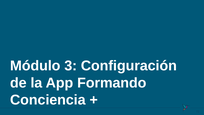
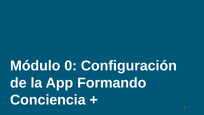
3: 3 -> 0
